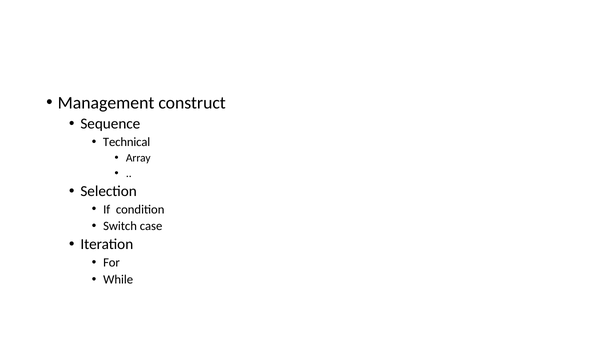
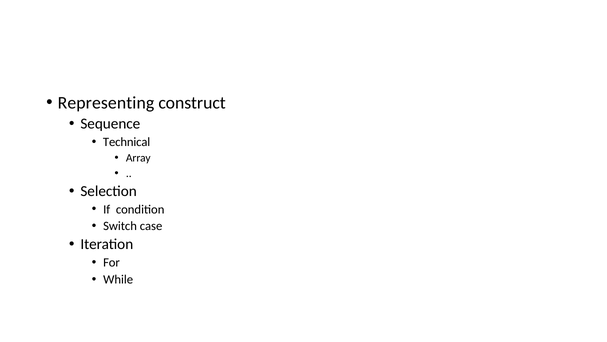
Management: Management -> Representing
